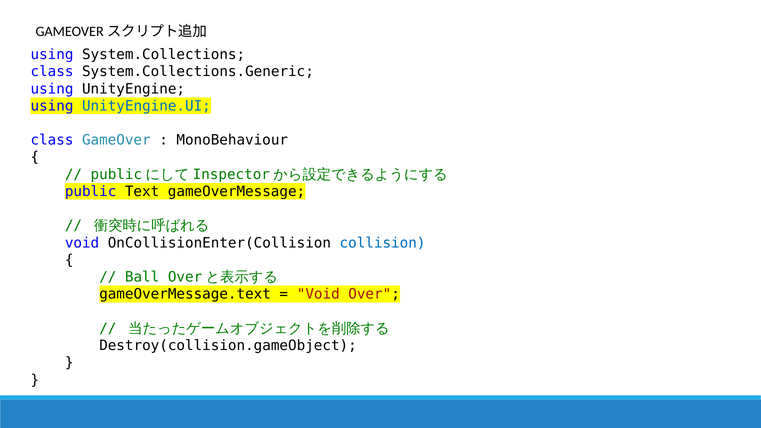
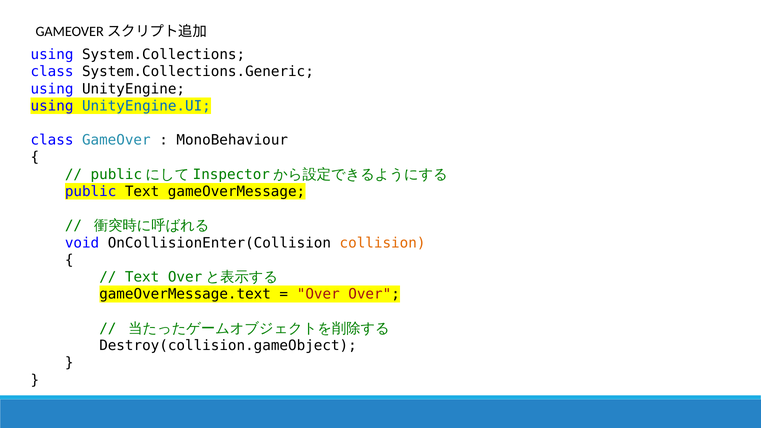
collision colour: blue -> orange
Ball at (142, 277): Ball -> Text
Void at (318, 294): Void -> Over
